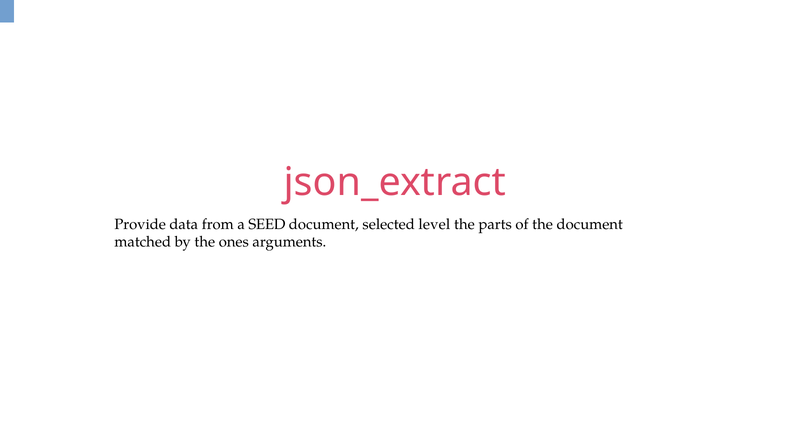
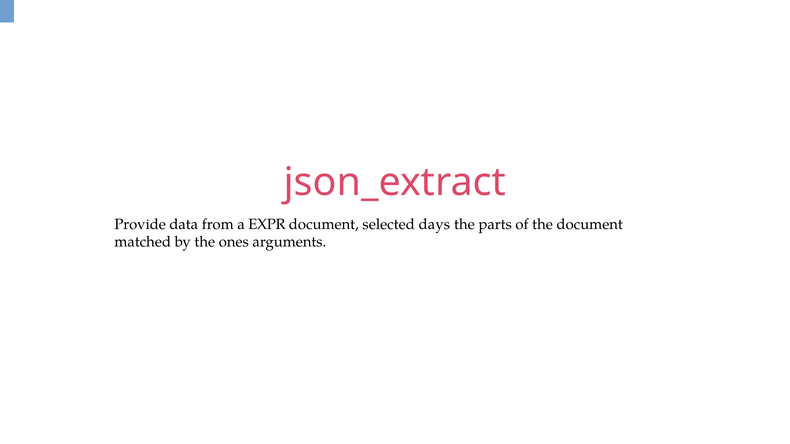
SEED: SEED -> EXPR
level: level -> days
